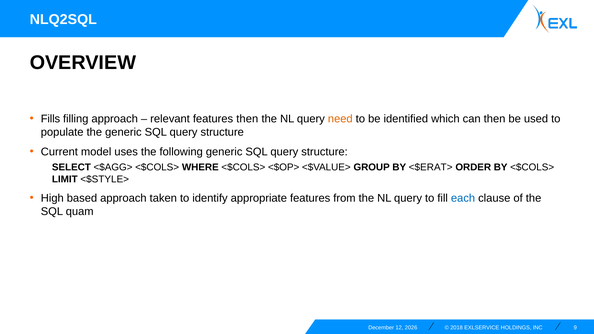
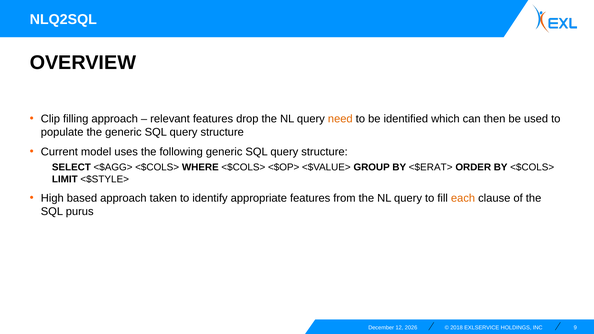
Fills: Fills -> Clip
features then: then -> drop
each colour: blue -> orange
quam: quam -> purus
